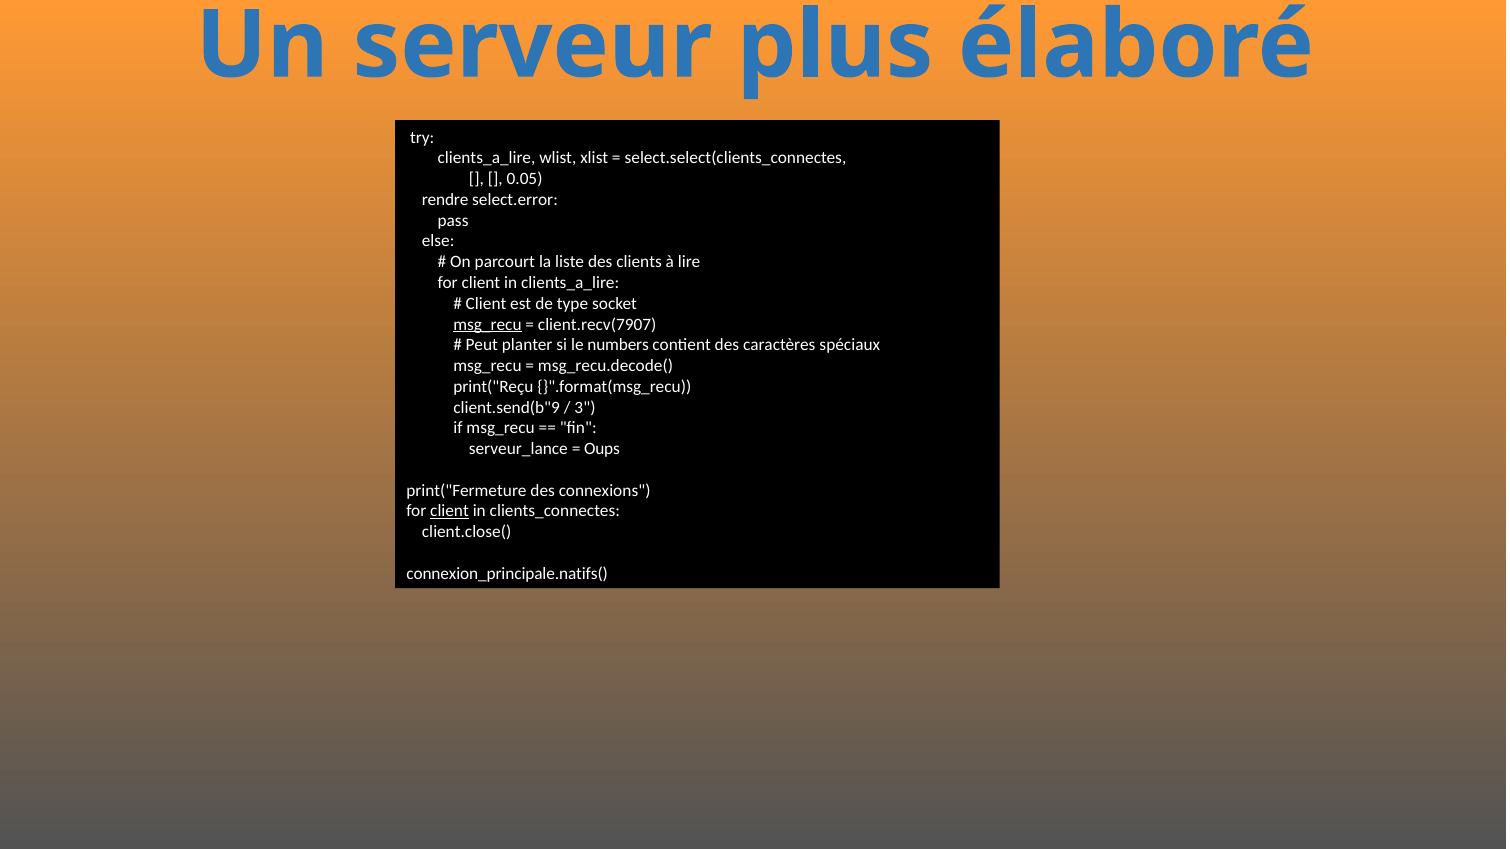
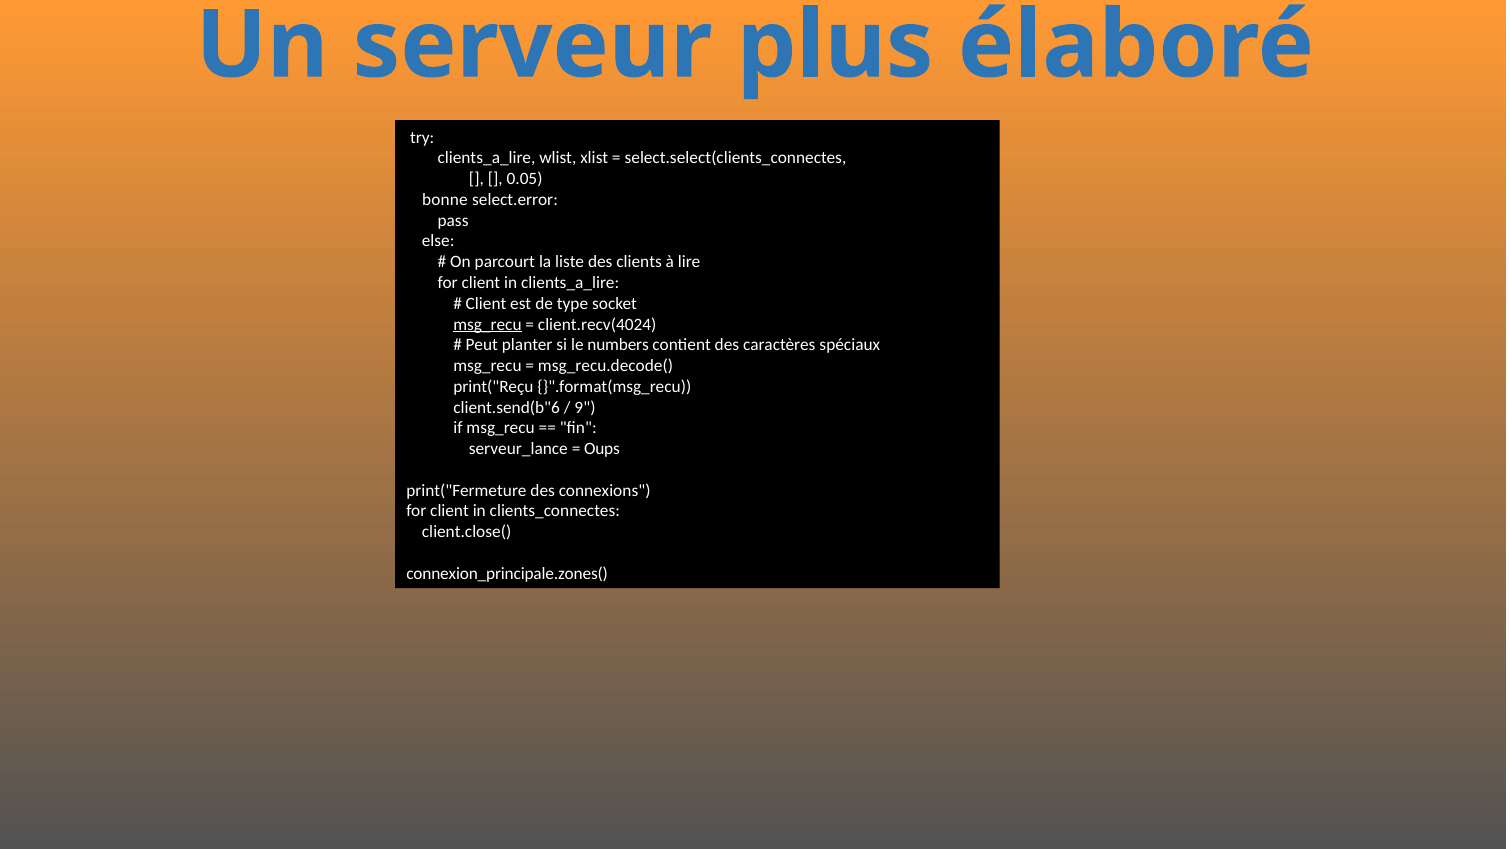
rendre: rendre -> bonne
client.recv(7907: client.recv(7907 -> client.recv(4024
client.send(b"9: client.send(b"9 -> client.send(b"6
3: 3 -> 9
client at (450, 511) underline: present -> none
connexion_principale.natifs(: connexion_principale.natifs( -> connexion_principale.zones(
